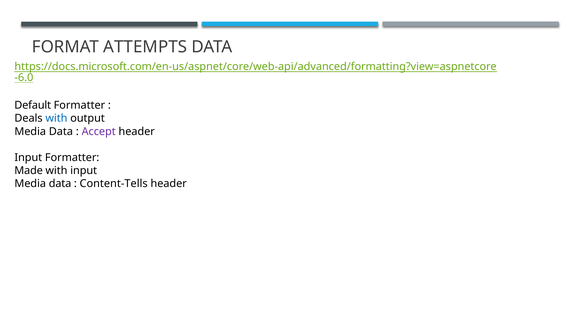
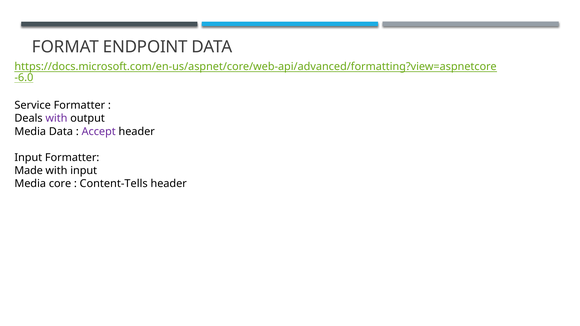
ATTEMPTS: ATTEMPTS -> ENDPOINT
Default: Default -> Service
with at (56, 119) colour: blue -> purple
data at (60, 184): data -> core
